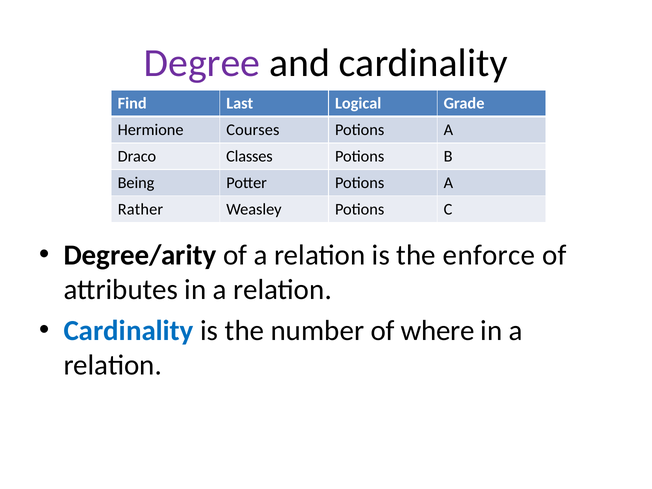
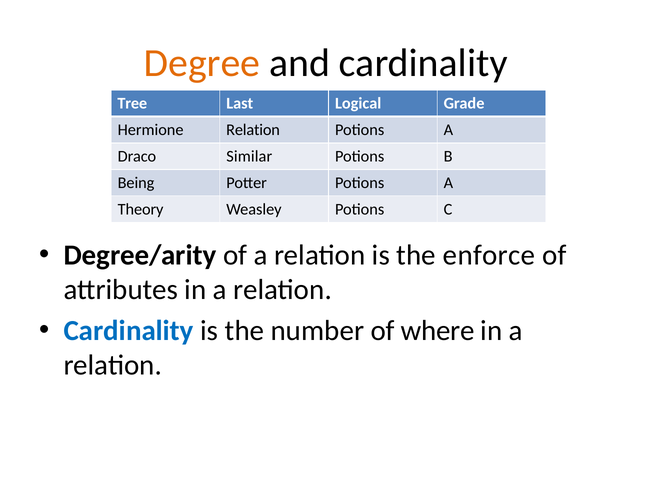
Degree colour: purple -> orange
Find: Find -> Tree
Hermione Courses: Courses -> Relation
Classes: Classes -> Similar
Rather: Rather -> Theory
